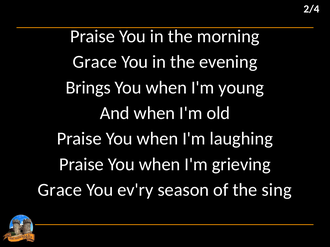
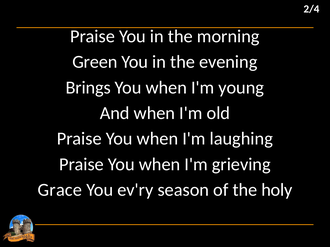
Grace at (95, 62): Grace -> Green
sing: sing -> holy
